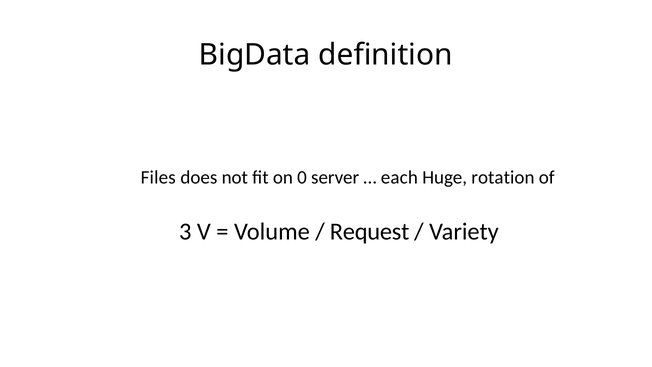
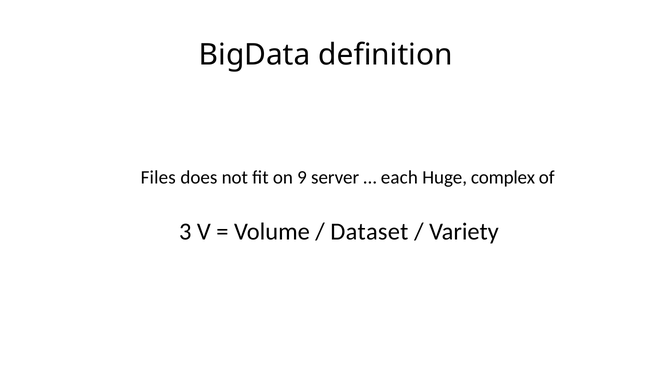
0: 0 -> 9
rotation: rotation -> complex
Request: Request -> Dataset
